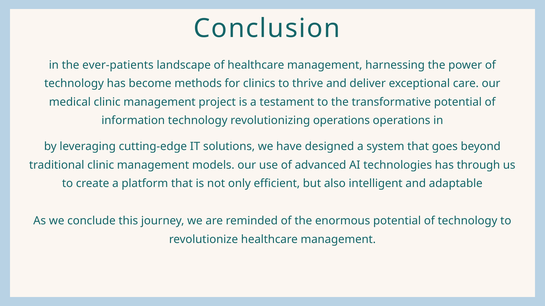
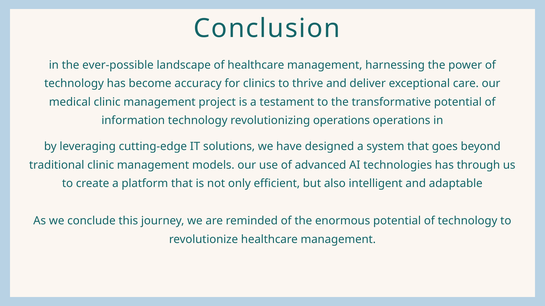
ever-patients: ever-patients -> ever-possible
methods: methods -> accuracy
